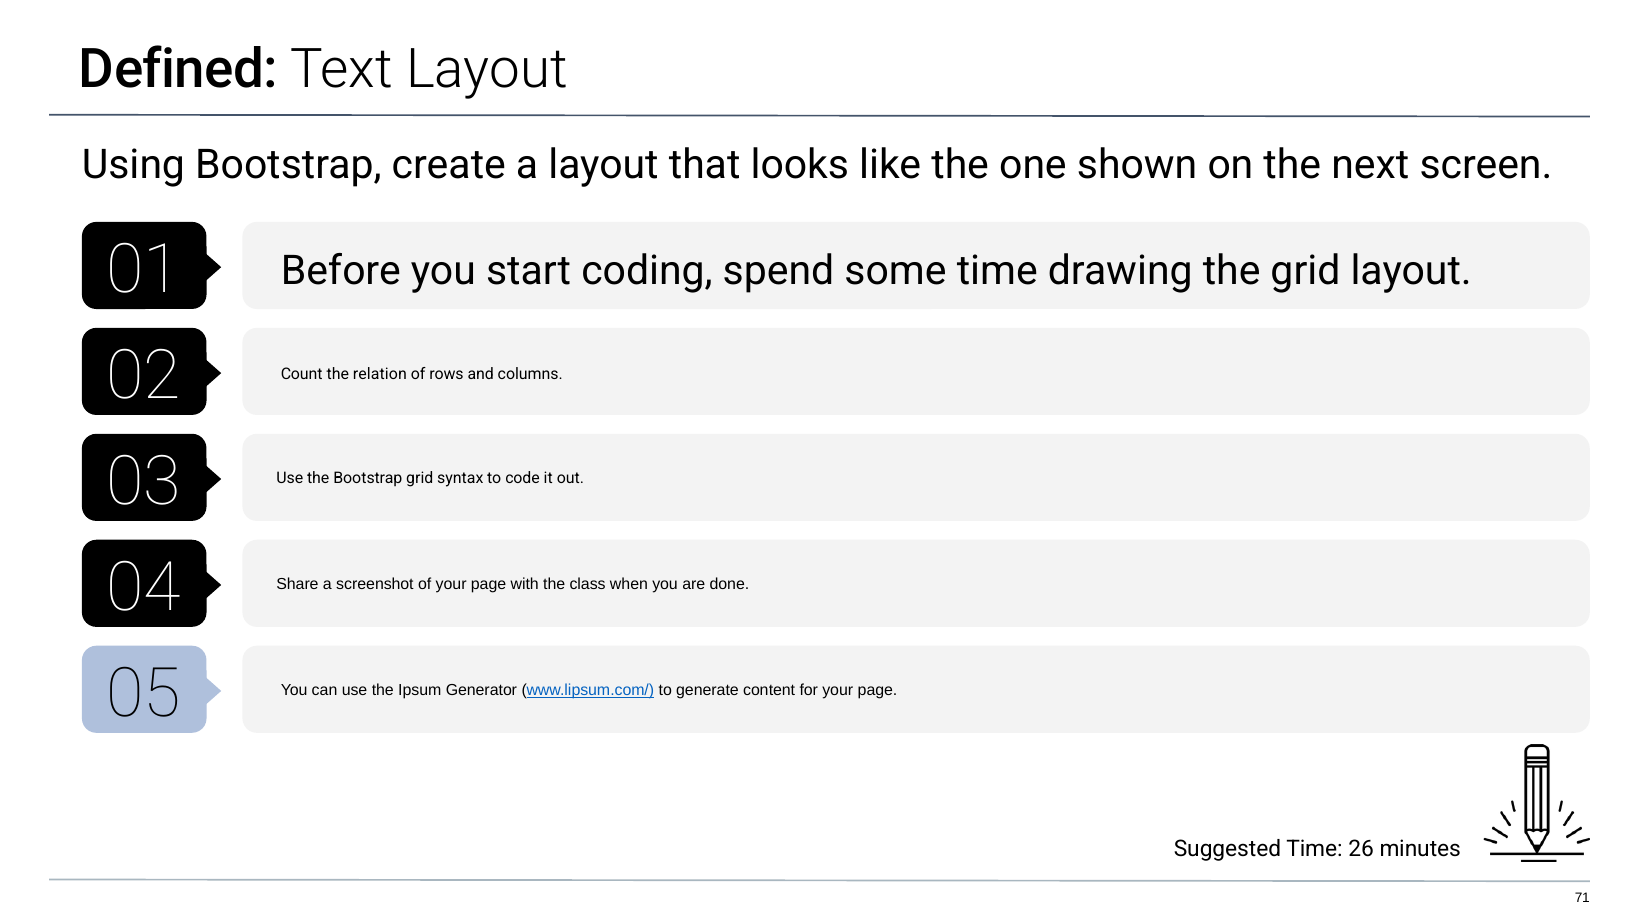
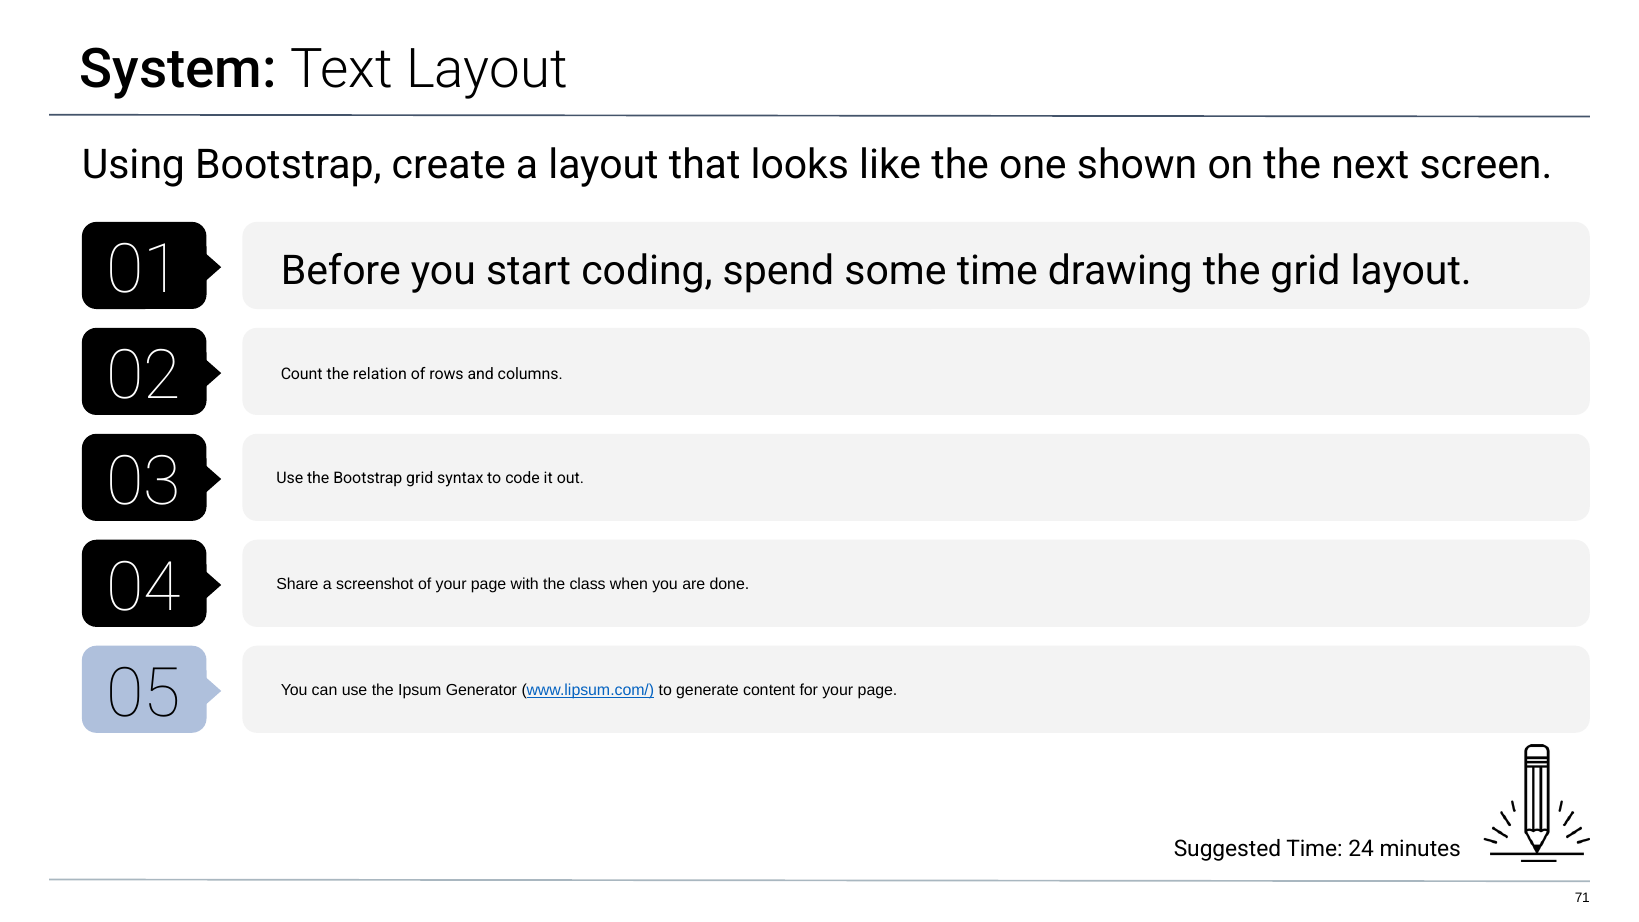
Defined: Defined -> System
26: 26 -> 24
